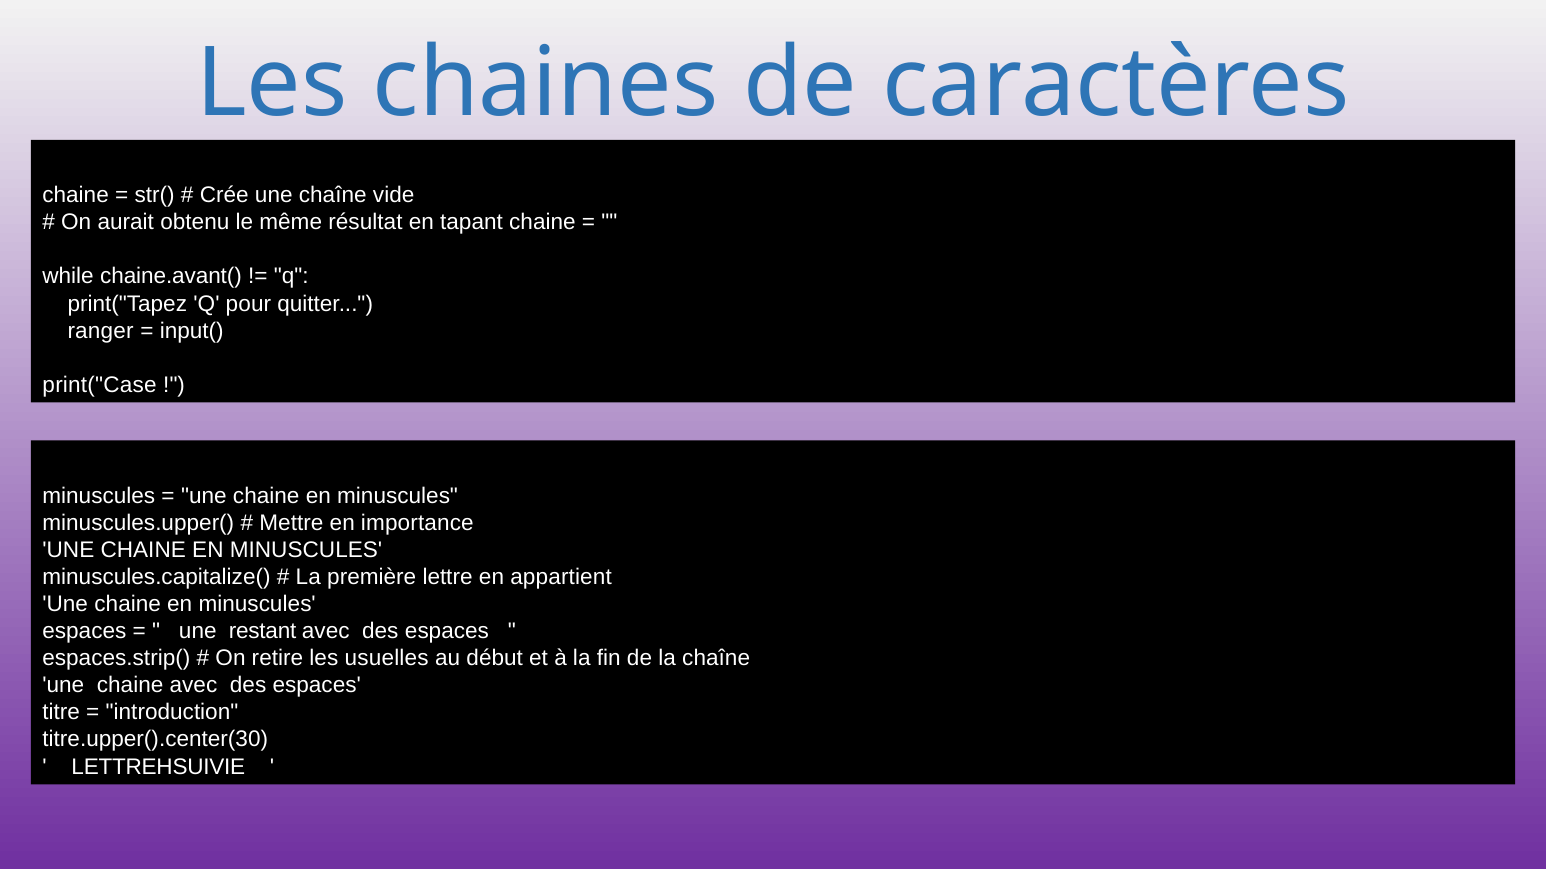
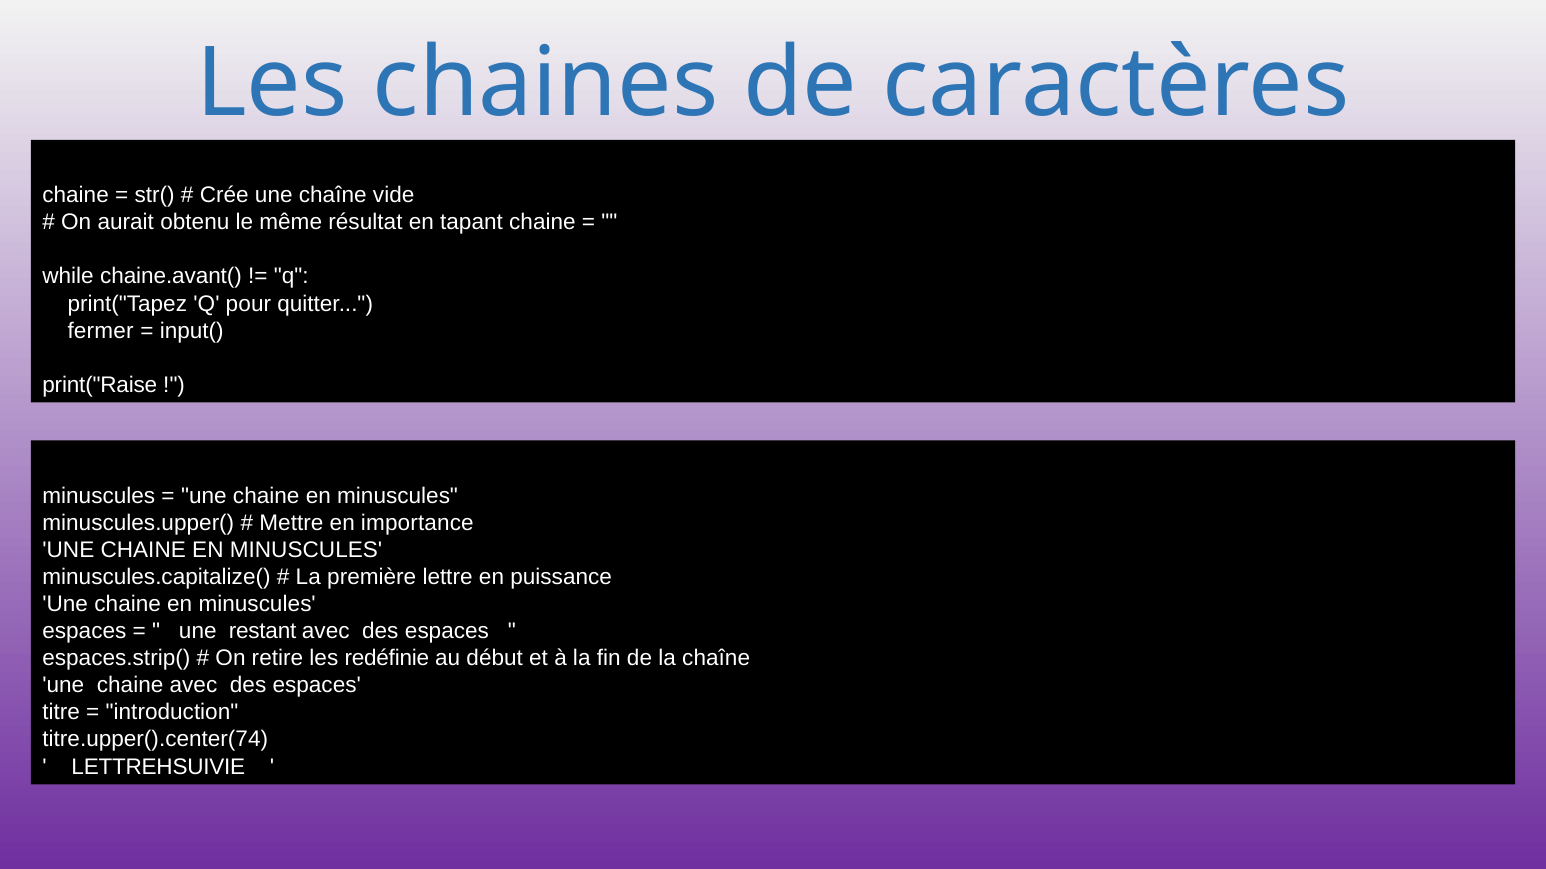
ranger: ranger -> fermer
print("Case: print("Case -> print("Raise
appartient: appartient -> puissance
usuelles: usuelles -> redéfinie
titre.upper().center(30: titre.upper().center(30 -> titre.upper().center(74
